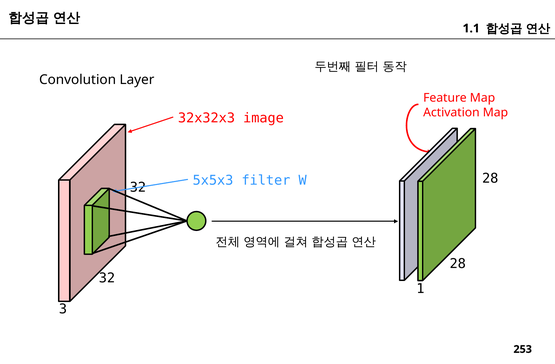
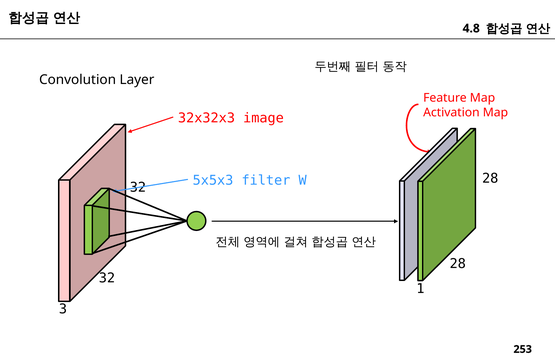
1.1: 1.1 -> 4.8
